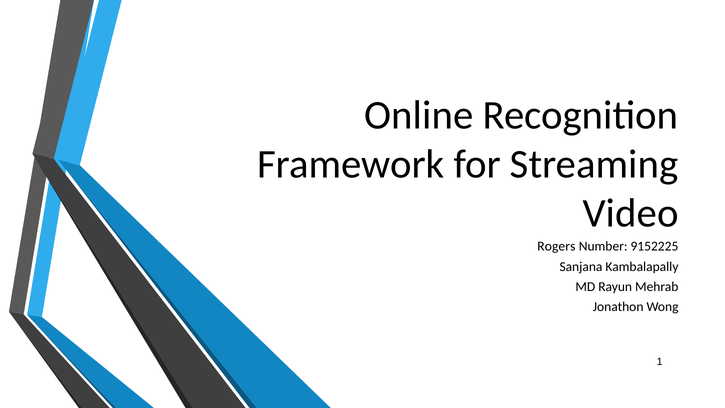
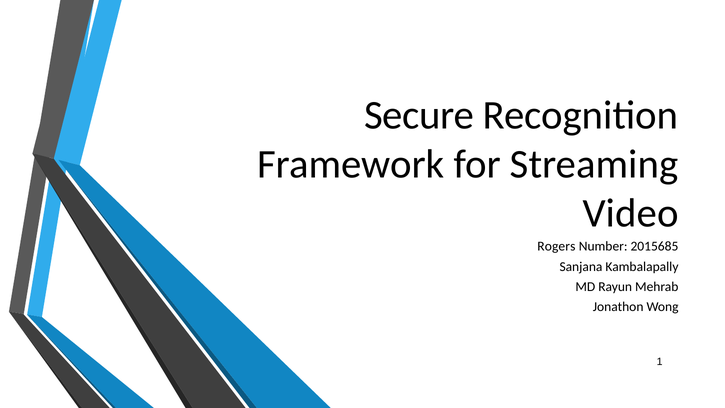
Online: Online -> Secure
9152225: 9152225 -> 2015685
